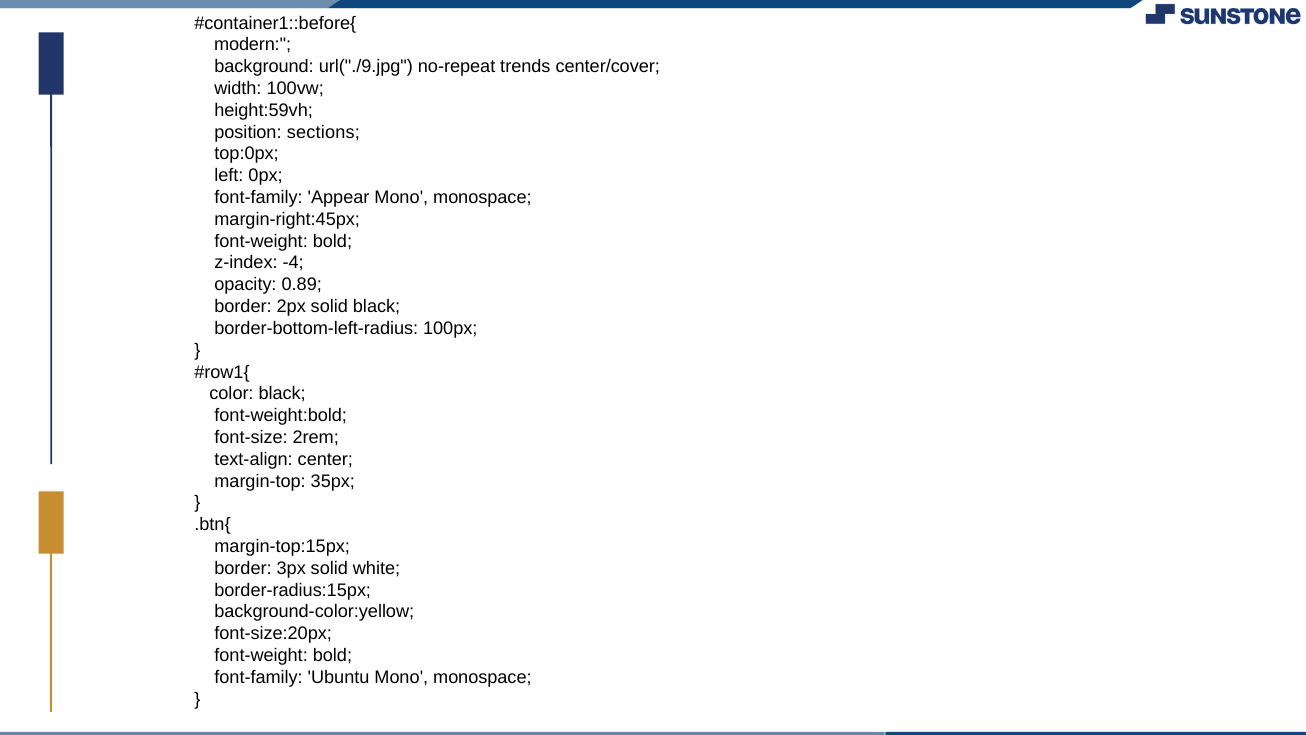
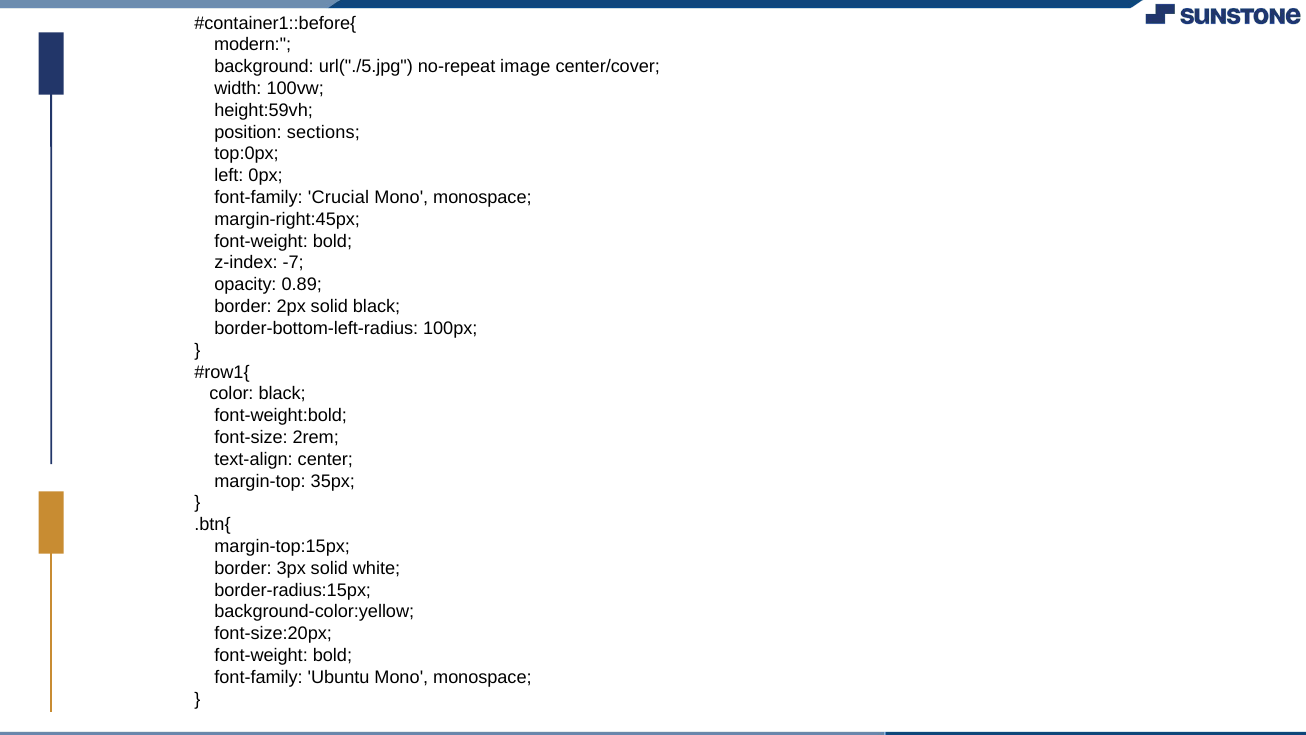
url("./9.jpg: url("./9.jpg -> url("./5.jpg
trends: trends -> image
Appear: Appear -> Crucial
-4: -4 -> -7
